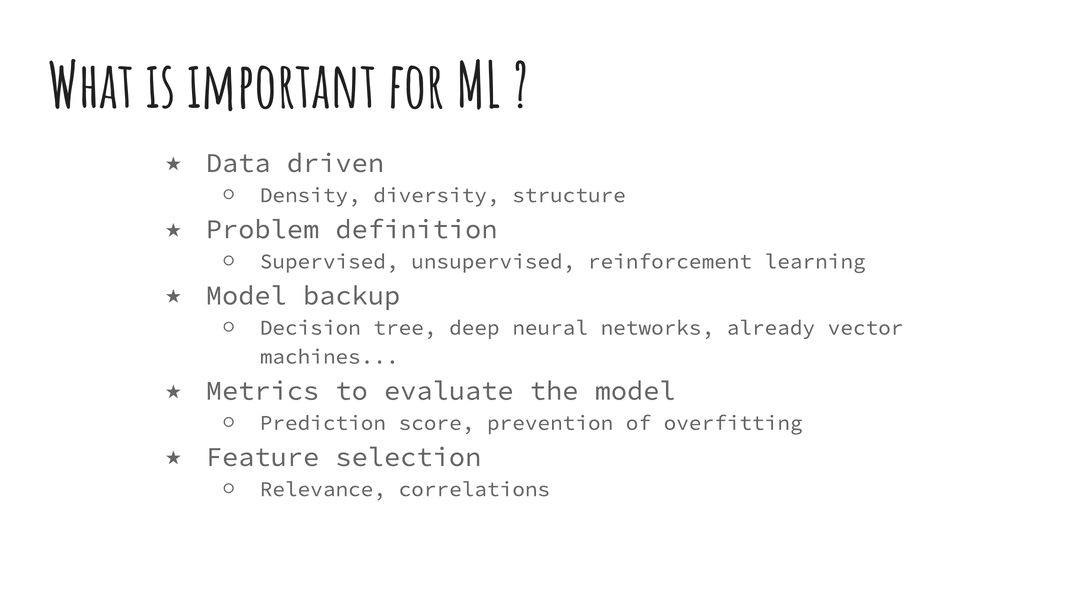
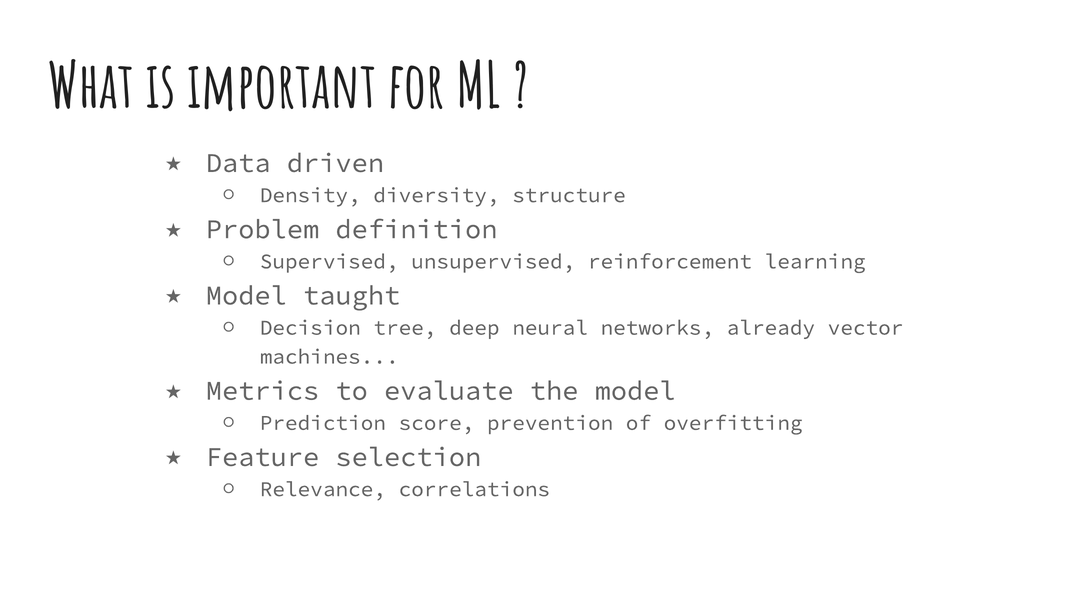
backup: backup -> taught
